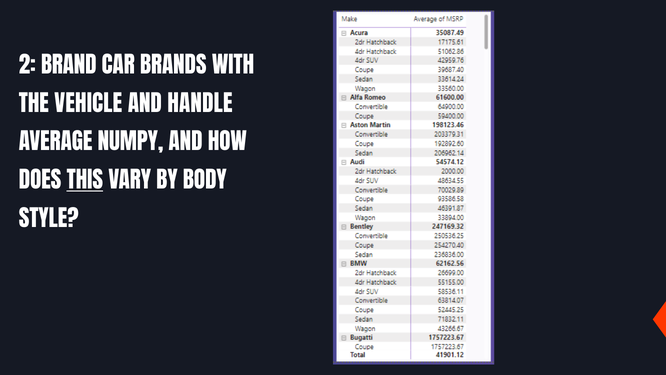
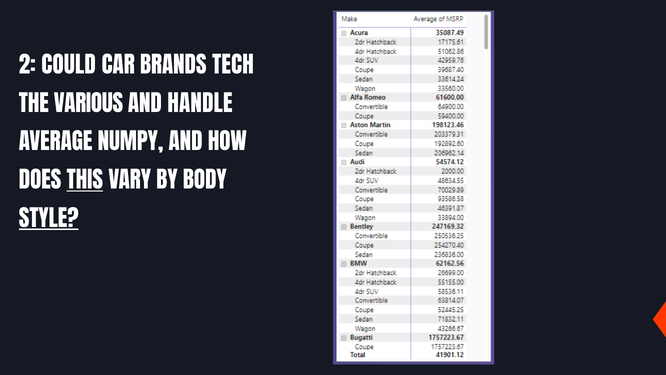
BRAND: BRAND -> COULD
WITH: WITH -> TECH
VEHICLE: VEHICLE -> VARIOUS
STYLE underline: none -> present
